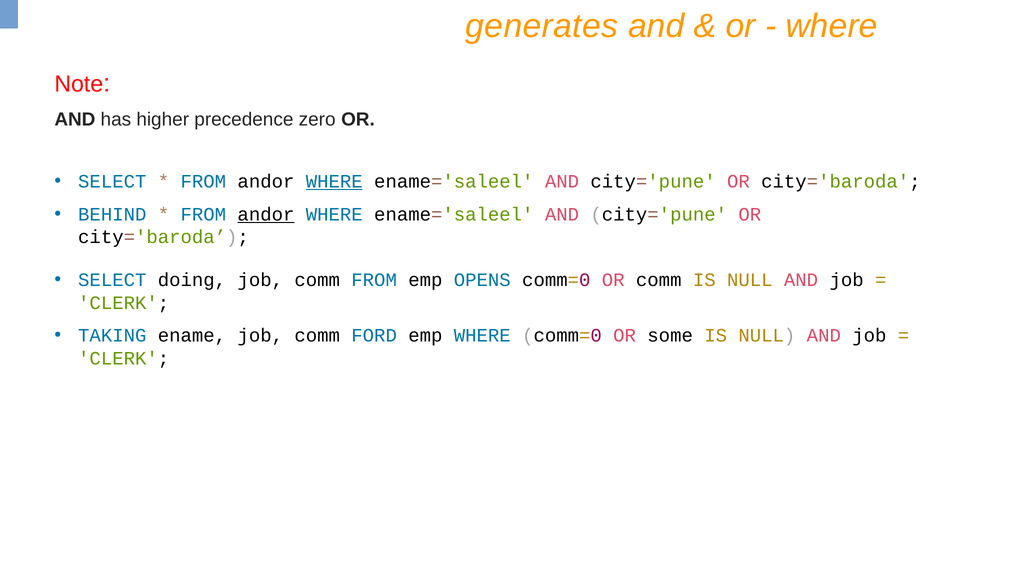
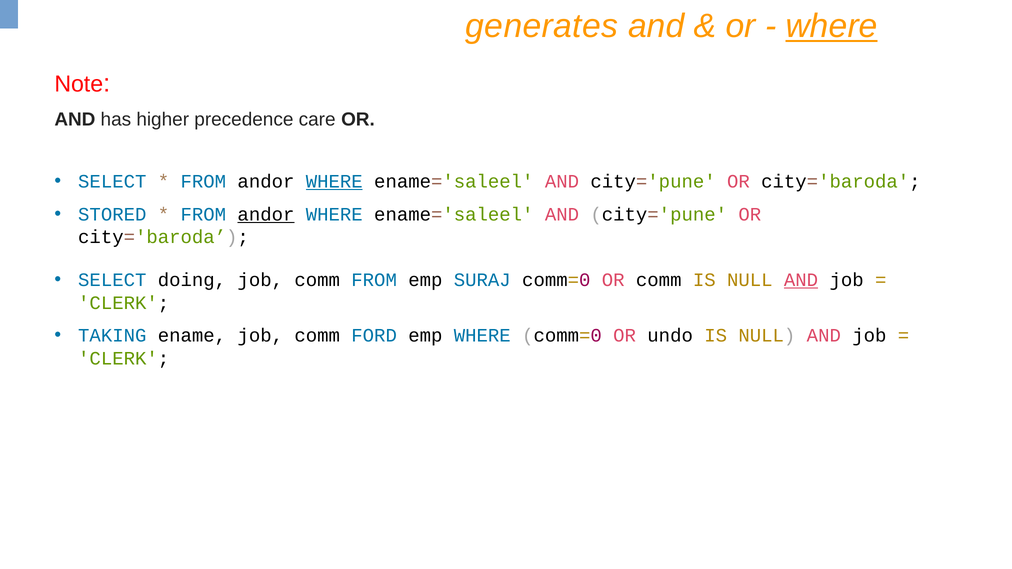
where at (832, 26) underline: none -> present
zero: zero -> care
BEHIND: BEHIND -> STORED
OPENS: OPENS -> SURAJ
AND at (801, 280) underline: none -> present
some: some -> undo
